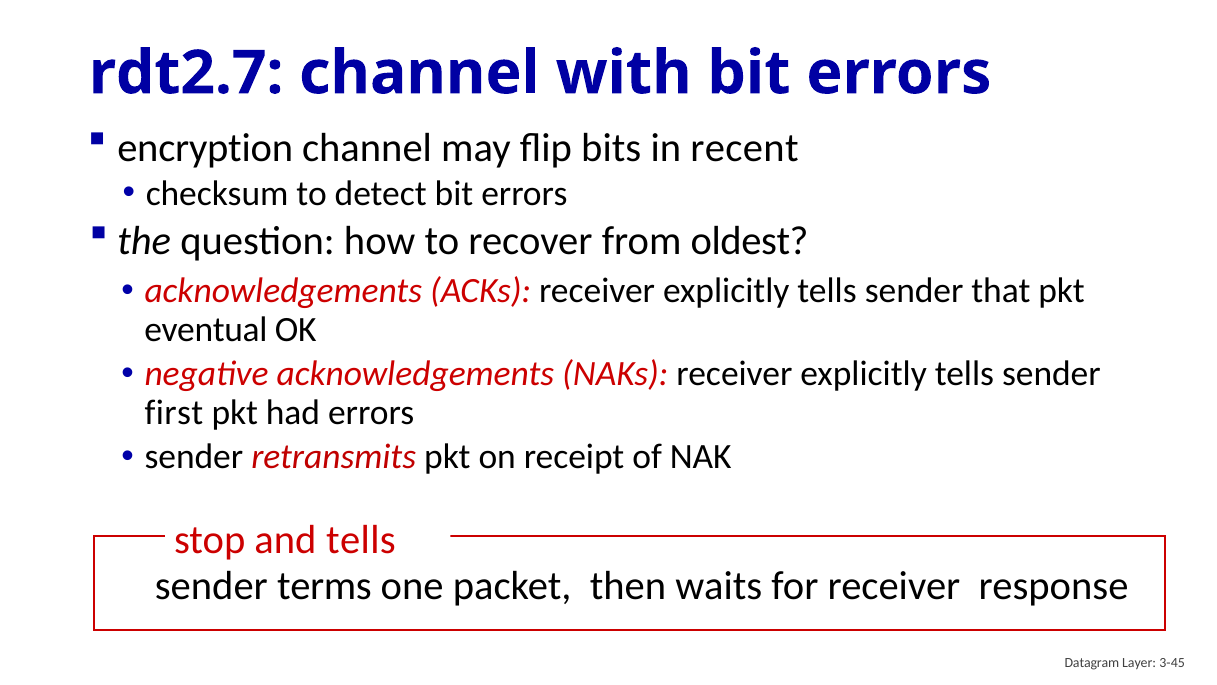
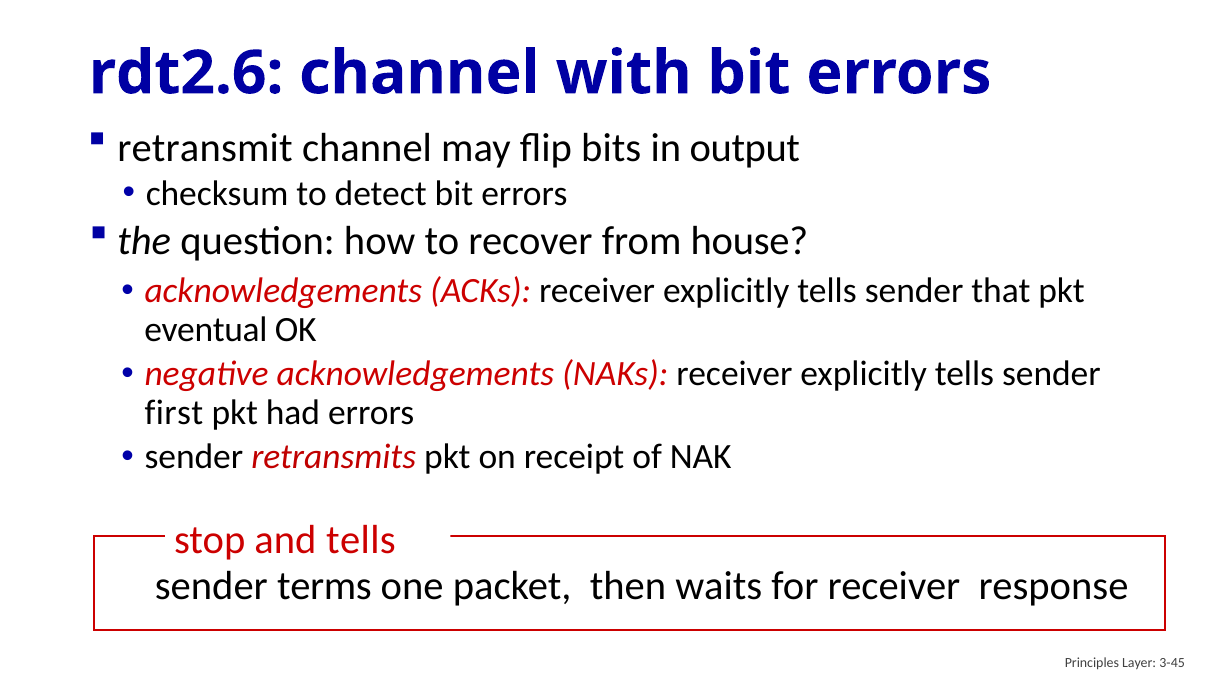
rdt2.7: rdt2.7 -> rdt2.6
encryption: encryption -> retransmit
recent: recent -> output
oldest: oldest -> house
Datagram: Datagram -> Principles
